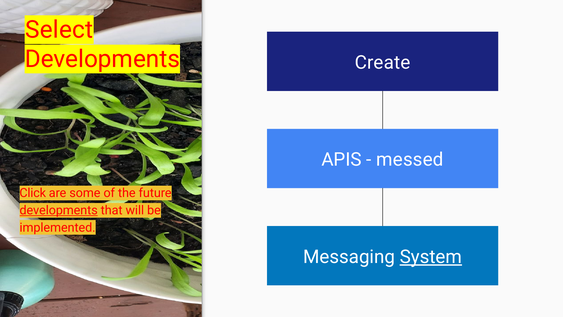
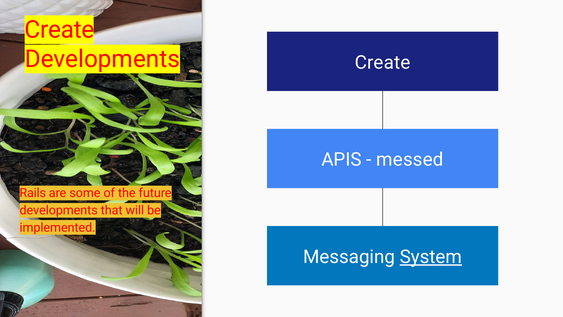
Select at (59, 30): Select -> Create
Click: Click -> Rails
developments at (59, 210) underline: present -> none
